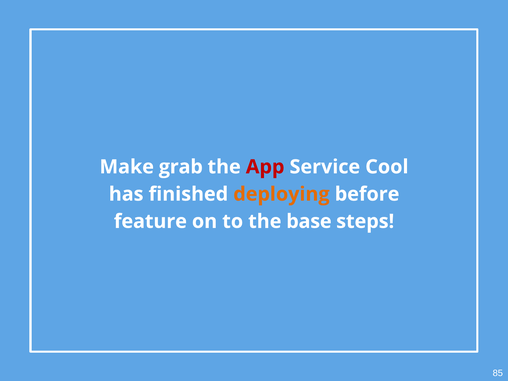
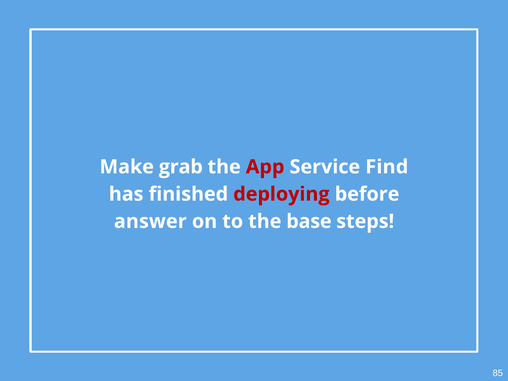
Cool: Cool -> Find
deploying colour: orange -> red
feature: feature -> answer
